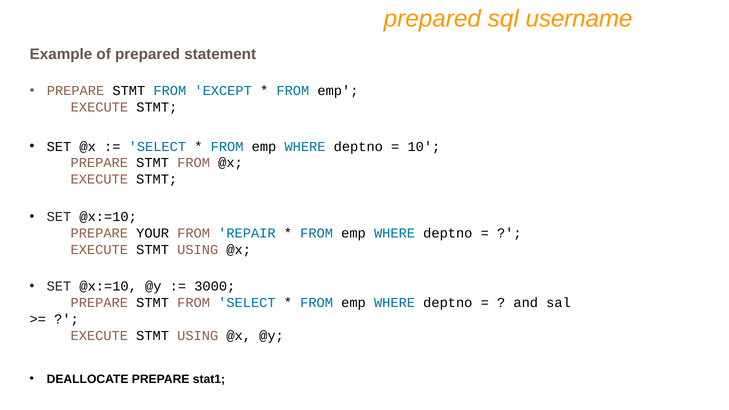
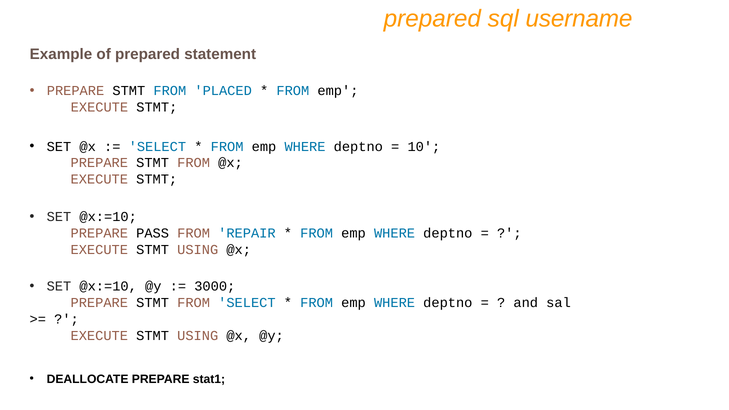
EXCEPT: EXCEPT -> PLACED
YOUR: YOUR -> PASS
